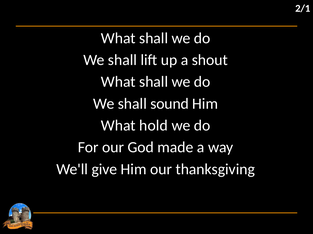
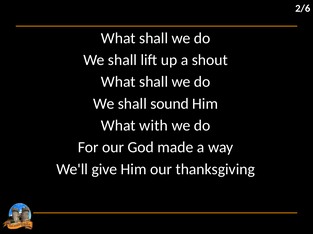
2/1: 2/1 -> 2/6
hold: hold -> with
